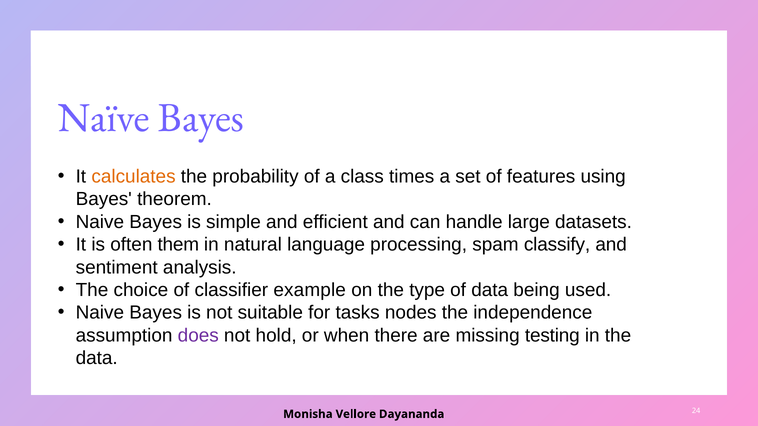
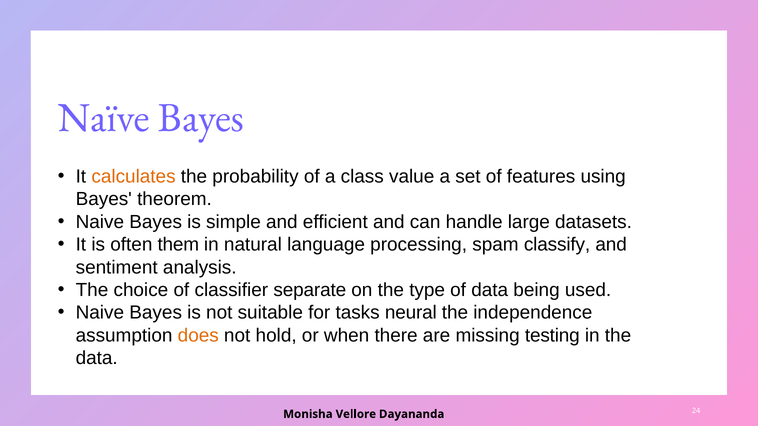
times: times -> value
example: example -> separate
nodes: nodes -> neural
does colour: purple -> orange
